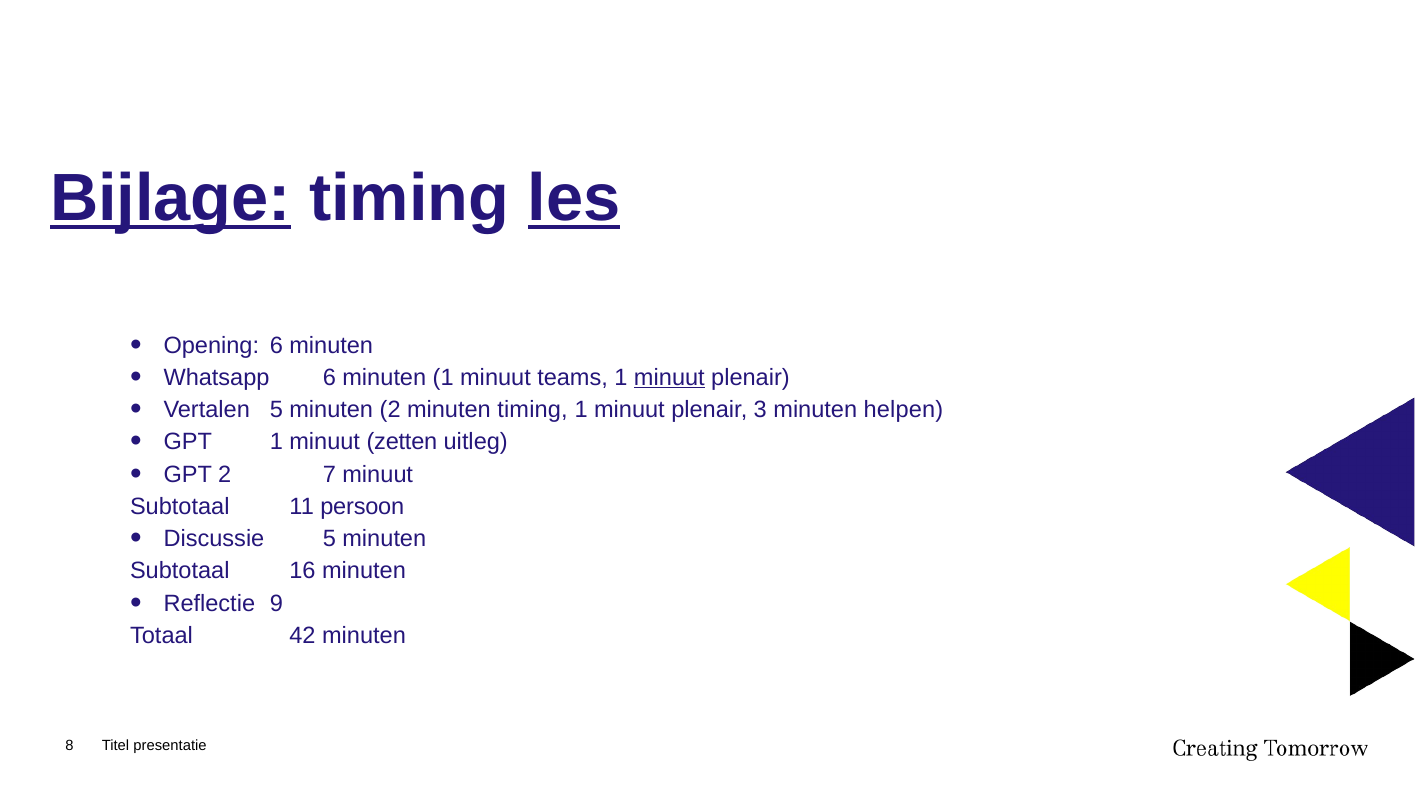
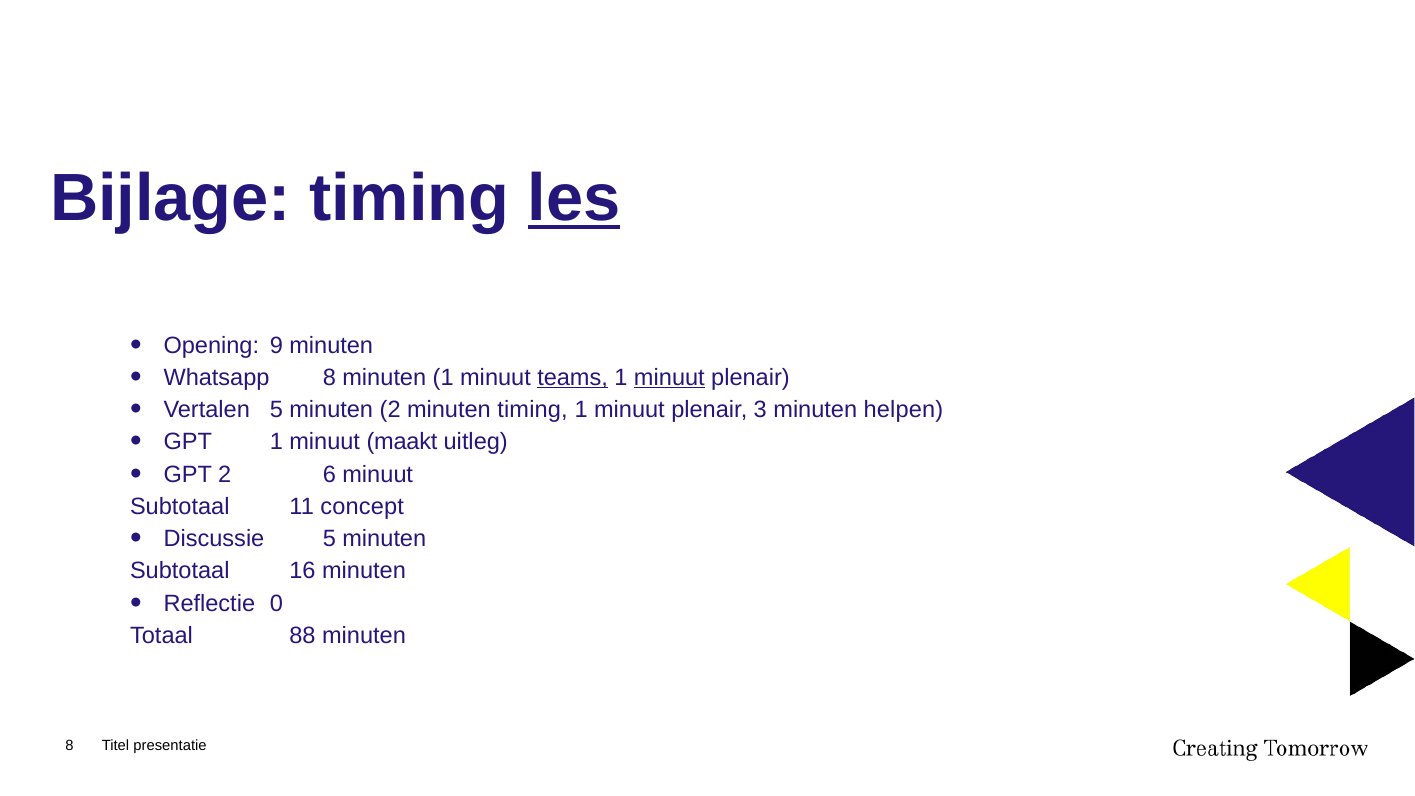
Bijlage underline: present -> none
Opening 6: 6 -> 9
Whatsapp 6: 6 -> 8
teams underline: none -> present
zetten: zetten -> maakt
7: 7 -> 6
persoon: persoon -> concept
9: 9 -> 0
42: 42 -> 88
